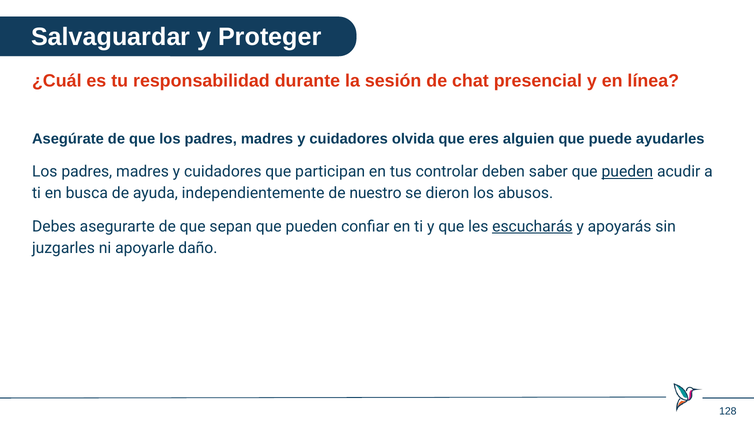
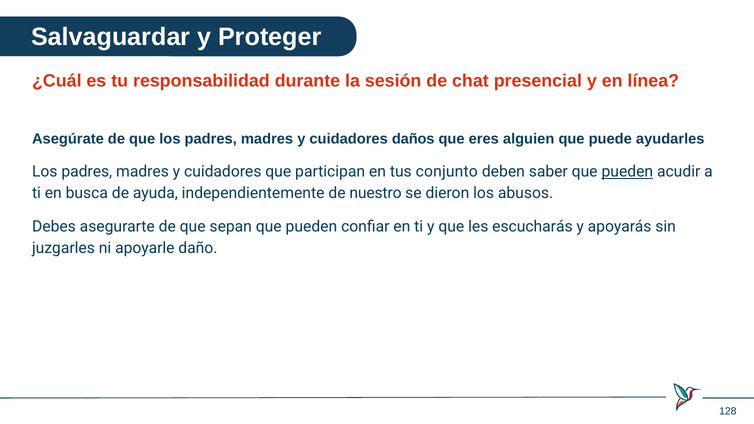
olvida: olvida -> daños
controlar: controlar -> conjunto
escucharás underline: present -> none
